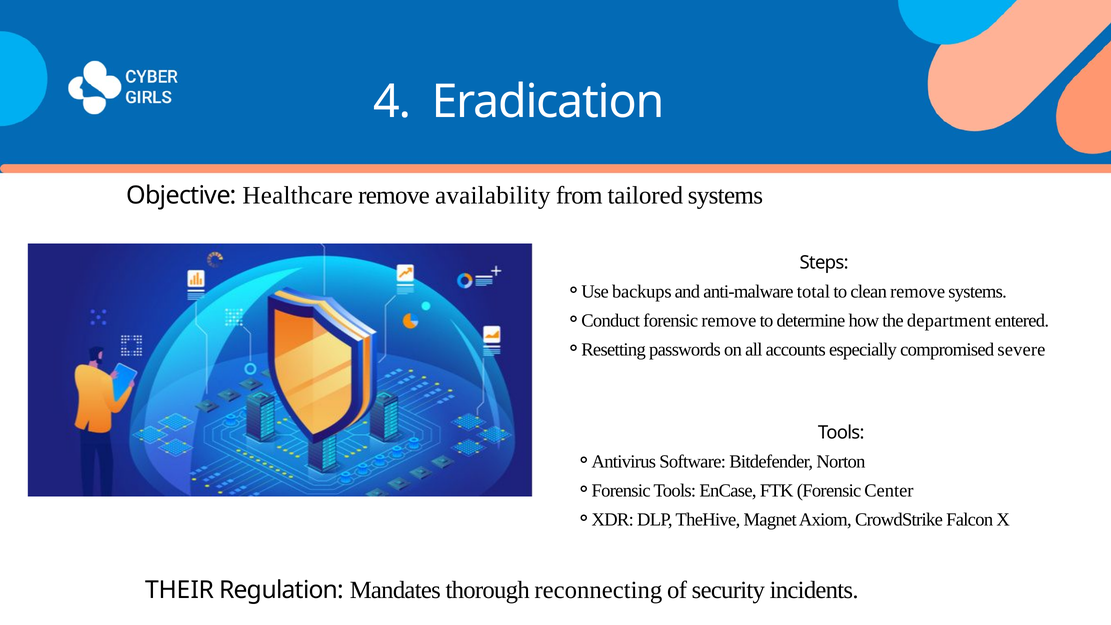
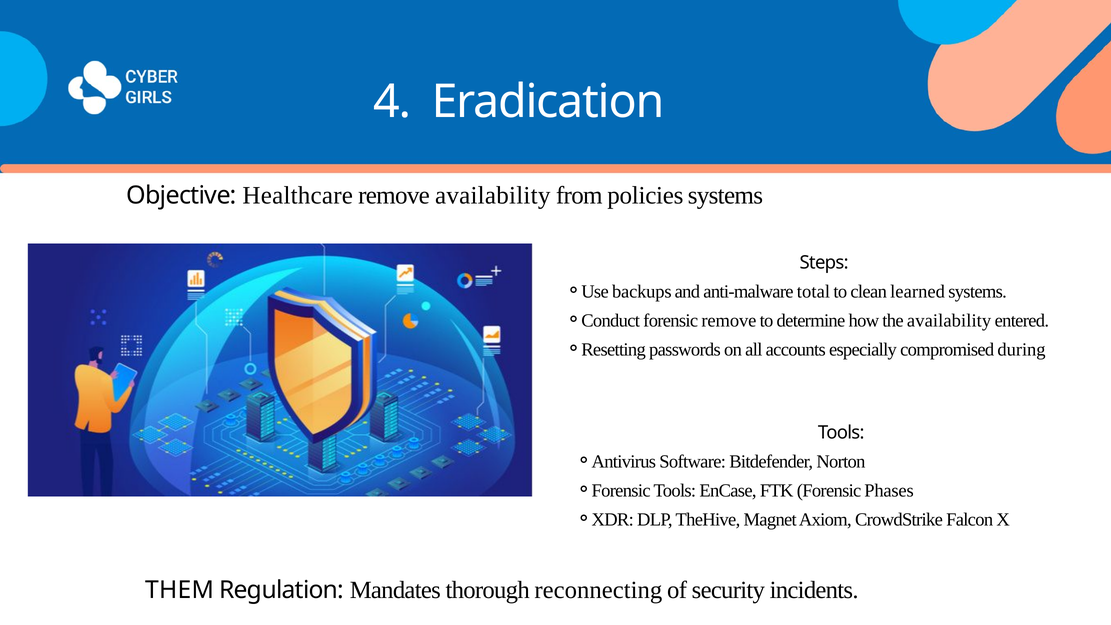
tailored: tailored -> policies
clean remove: remove -> learned
the department: department -> availability
severe: severe -> during
Center: Center -> Phases
THEIR: THEIR -> THEM
